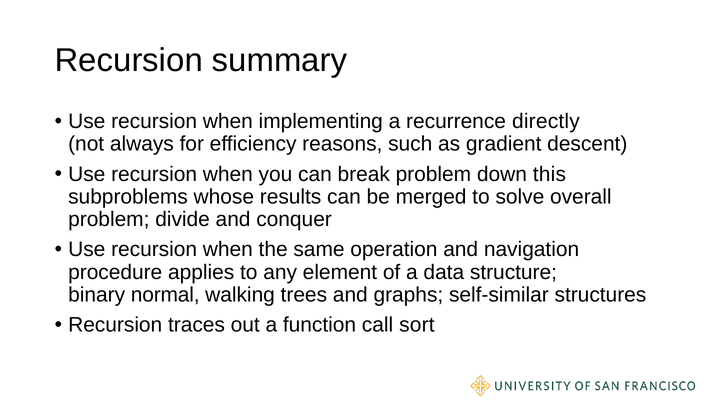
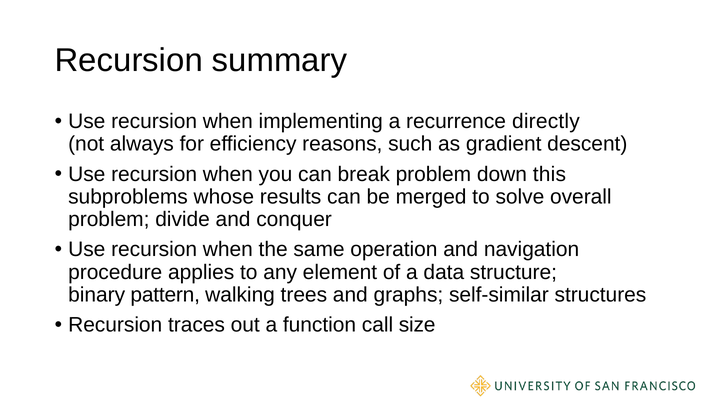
normal: normal -> pattern
sort: sort -> size
